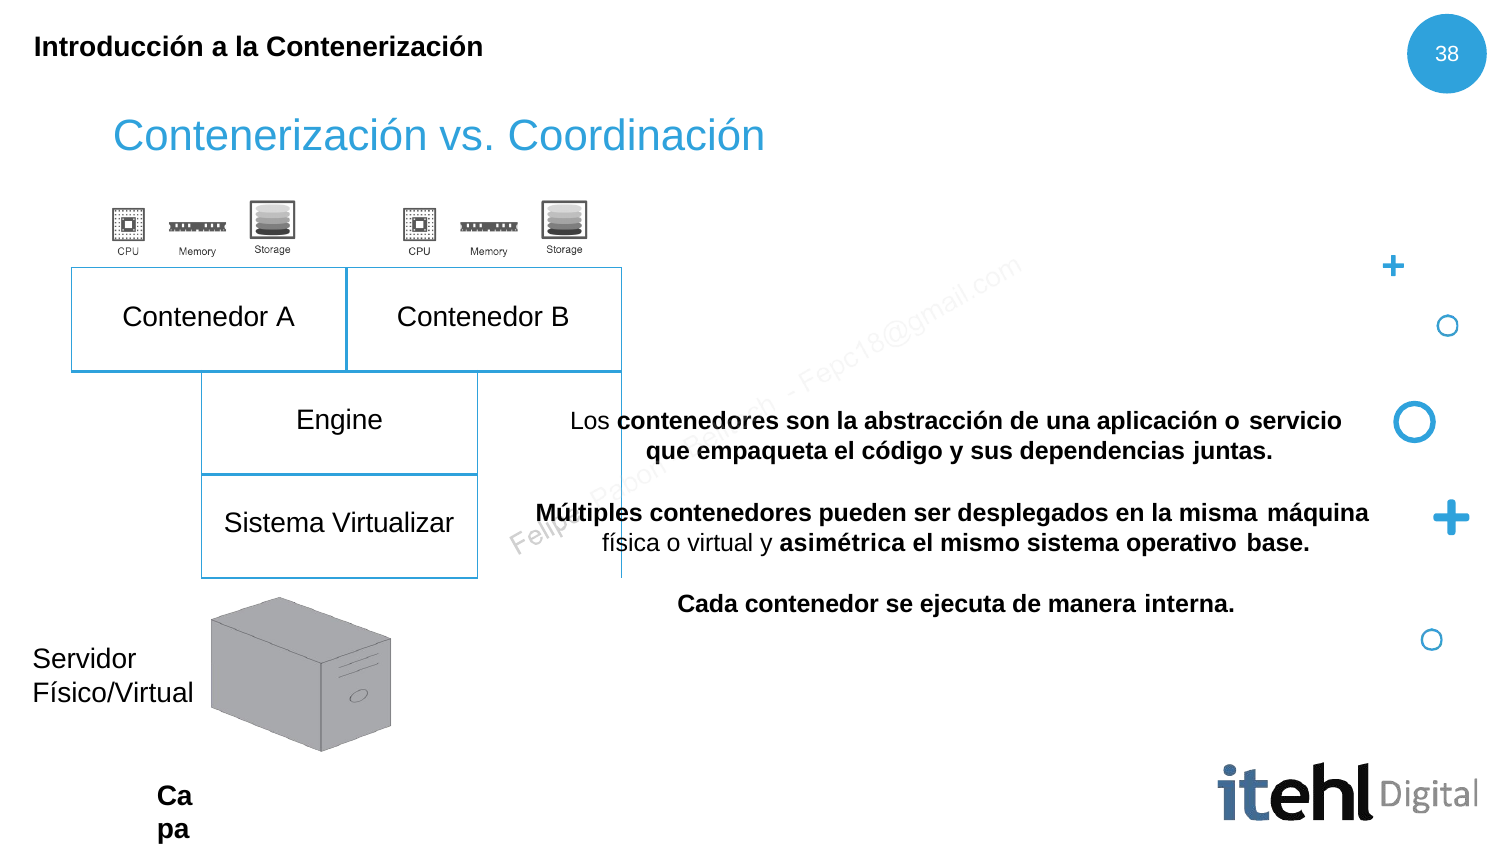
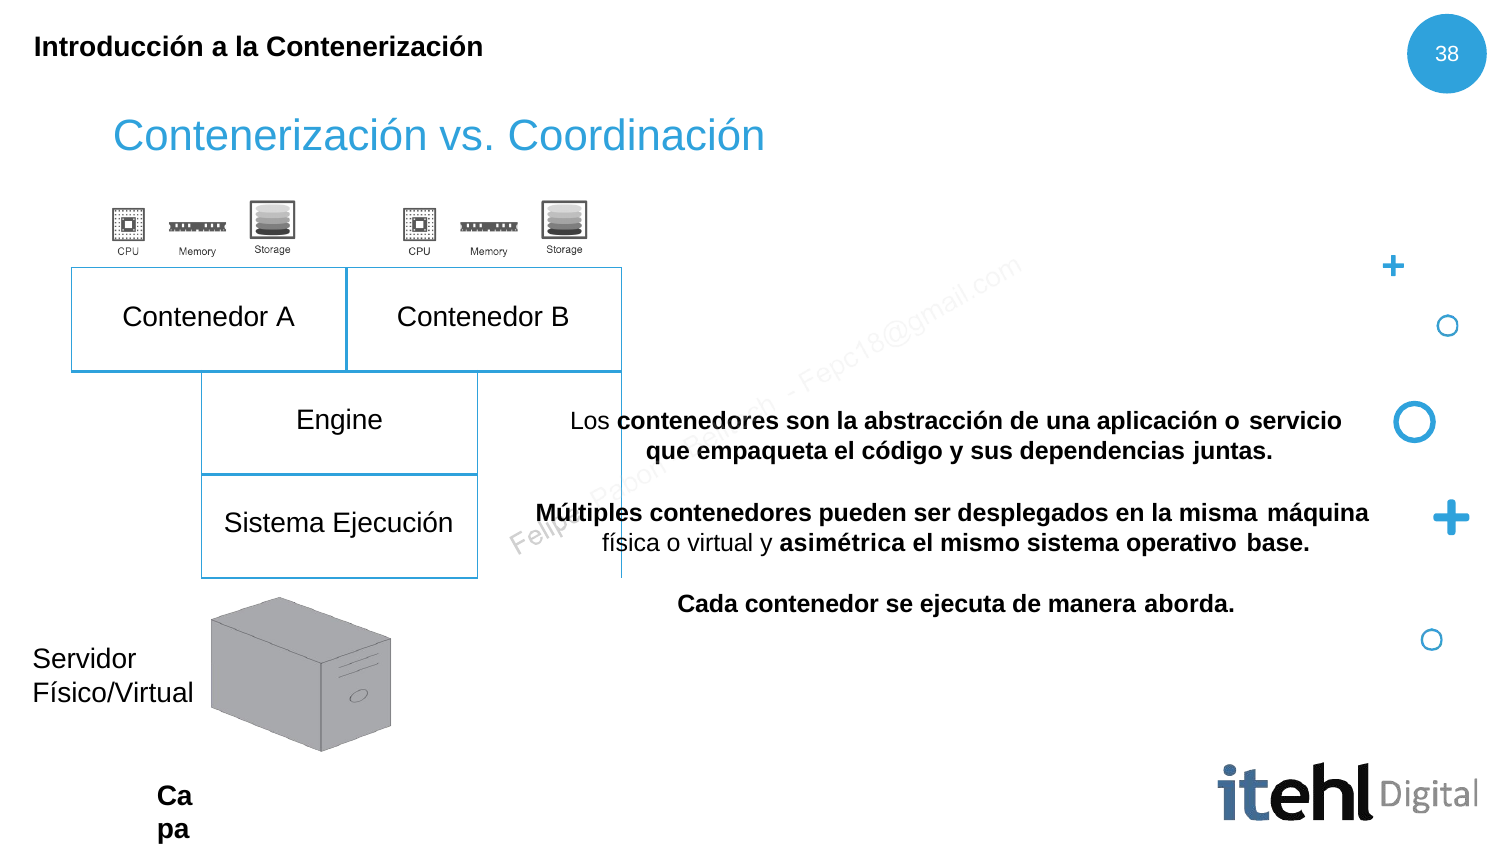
Virtualizar: Virtualizar -> Ejecución
interna: interna -> aborda
